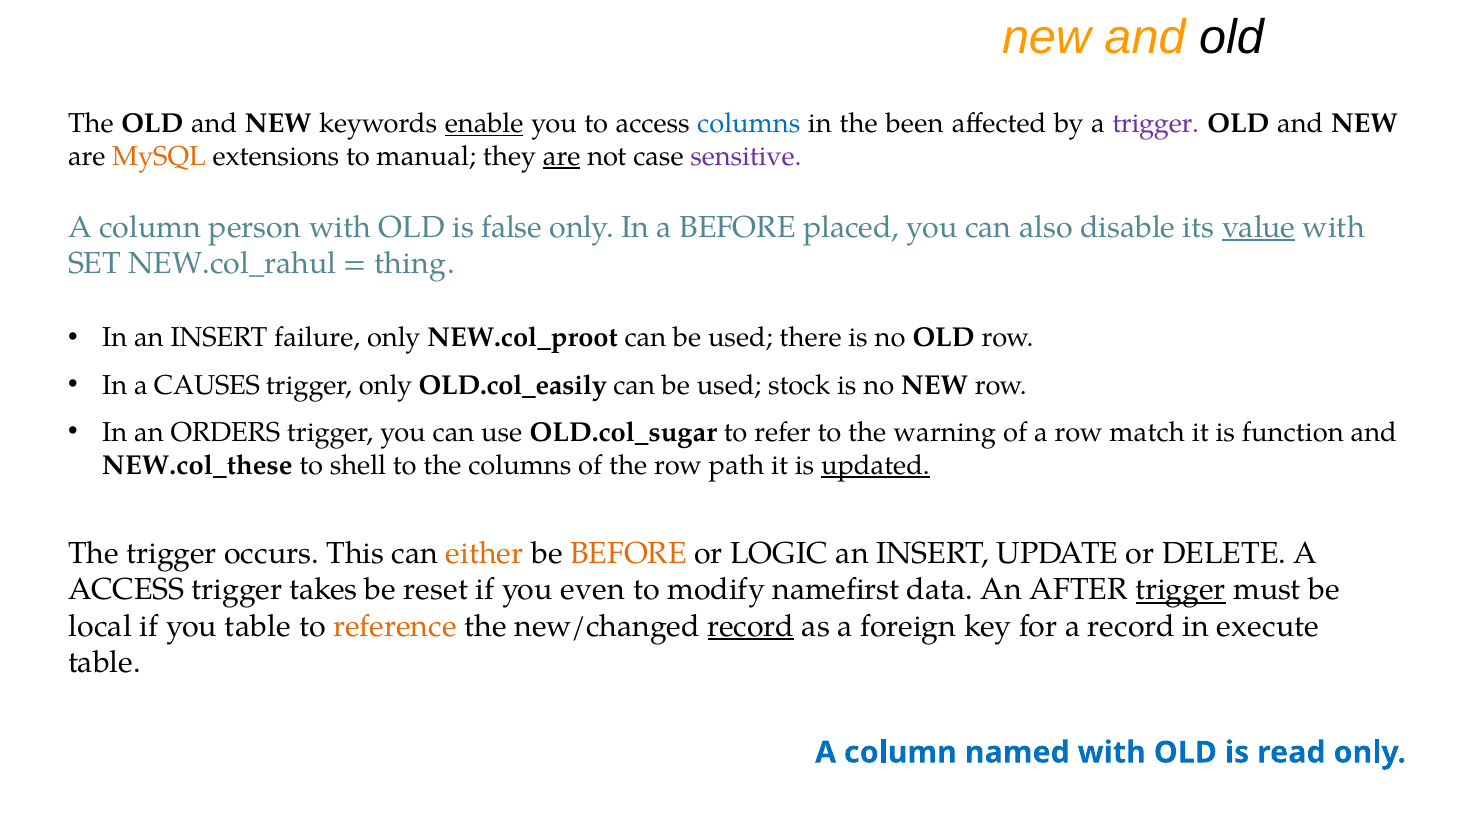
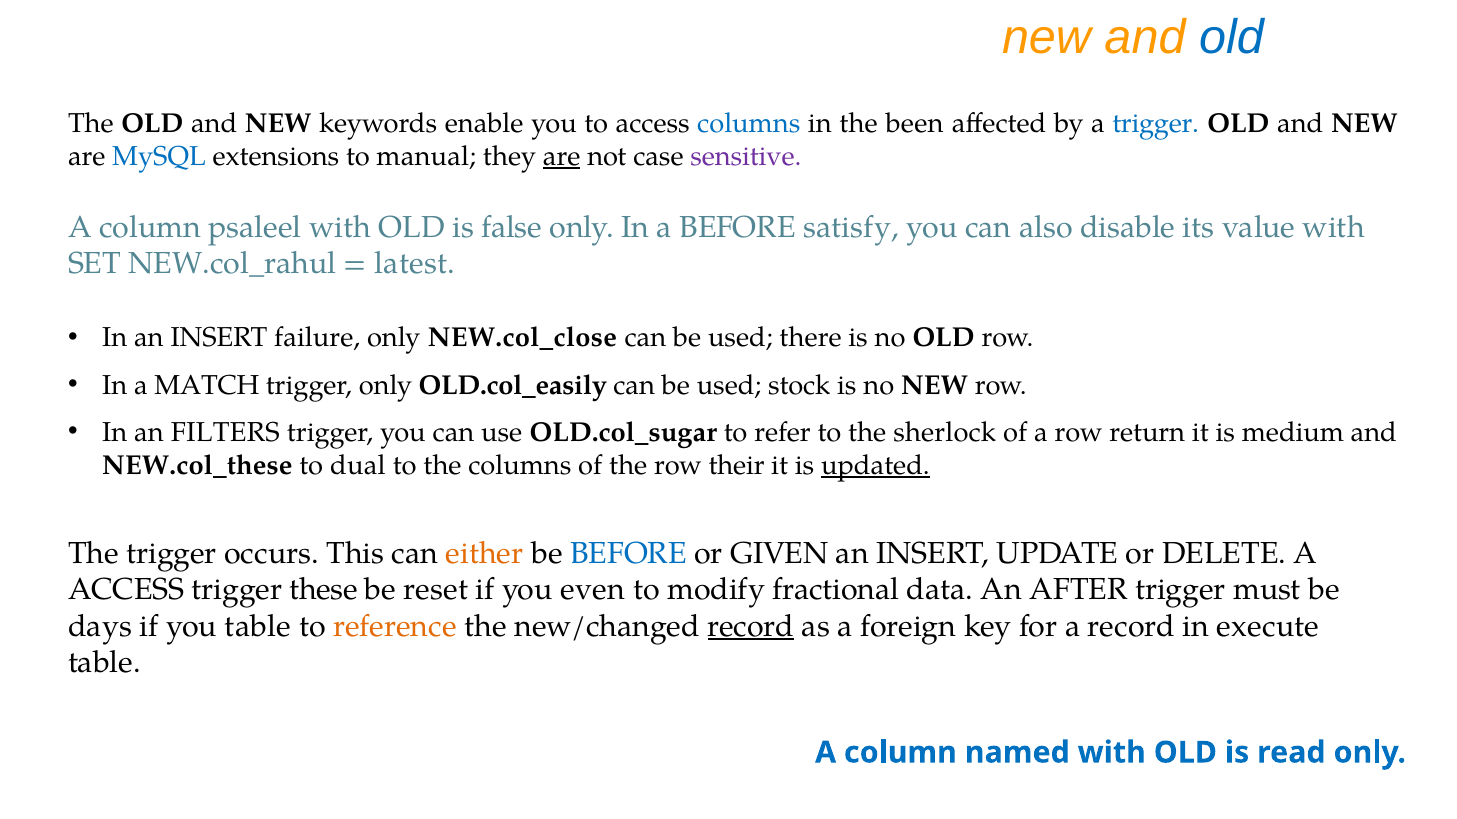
old at (1231, 38) colour: black -> blue
enable underline: present -> none
trigger at (1156, 124) colour: purple -> blue
MySQL colour: orange -> blue
person: person -> psaleel
placed: placed -> satisfy
value underline: present -> none
thing: thing -> latest
NEW.col_proot: NEW.col_proot -> NEW.col_close
CAUSES: CAUSES -> MATCH
ORDERS: ORDERS -> FILTERS
warning: warning -> sherlock
match: match -> return
function: function -> medium
shell: shell -> dual
path: path -> their
BEFORE at (628, 554) colour: orange -> blue
LOGIC: LOGIC -> GIVEN
takes: takes -> these
namefirst: namefirst -> fractional
trigger at (1181, 590) underline: present -> none
local: local -> days
